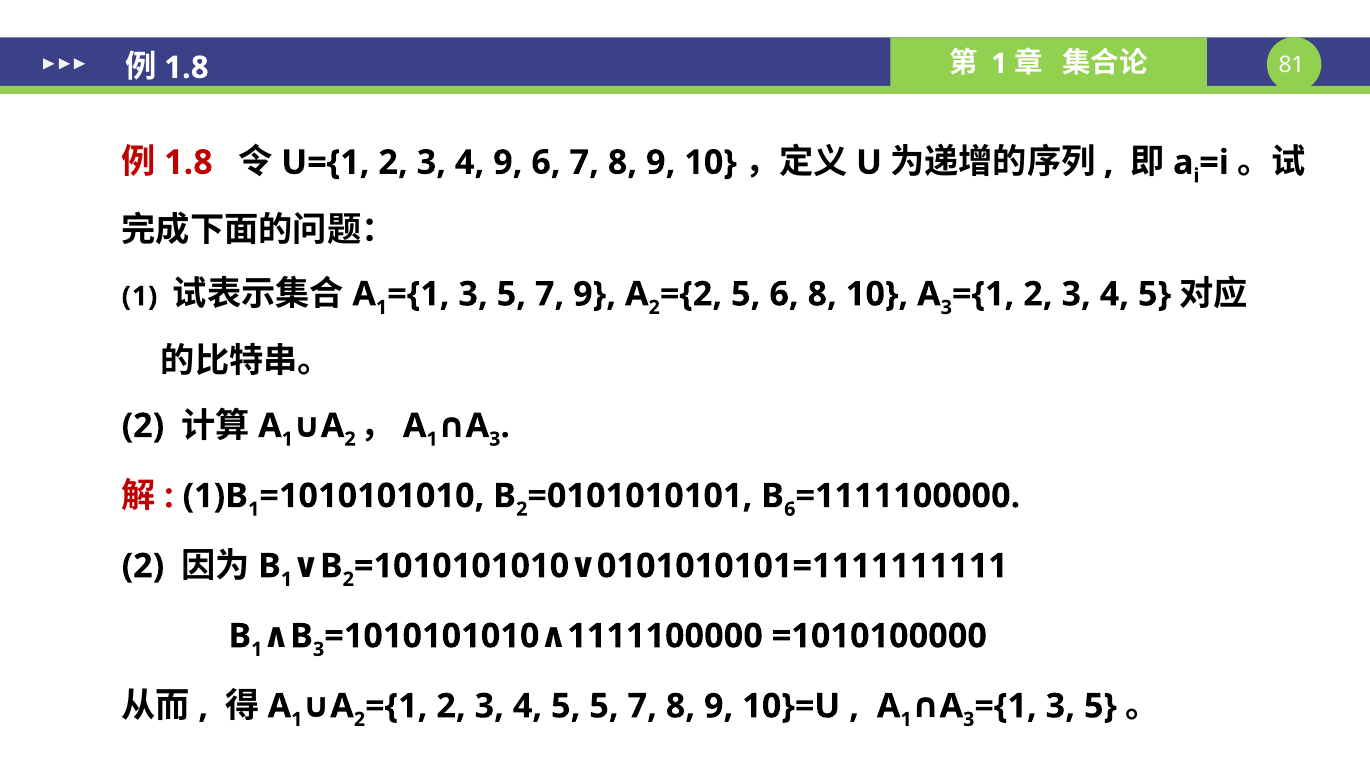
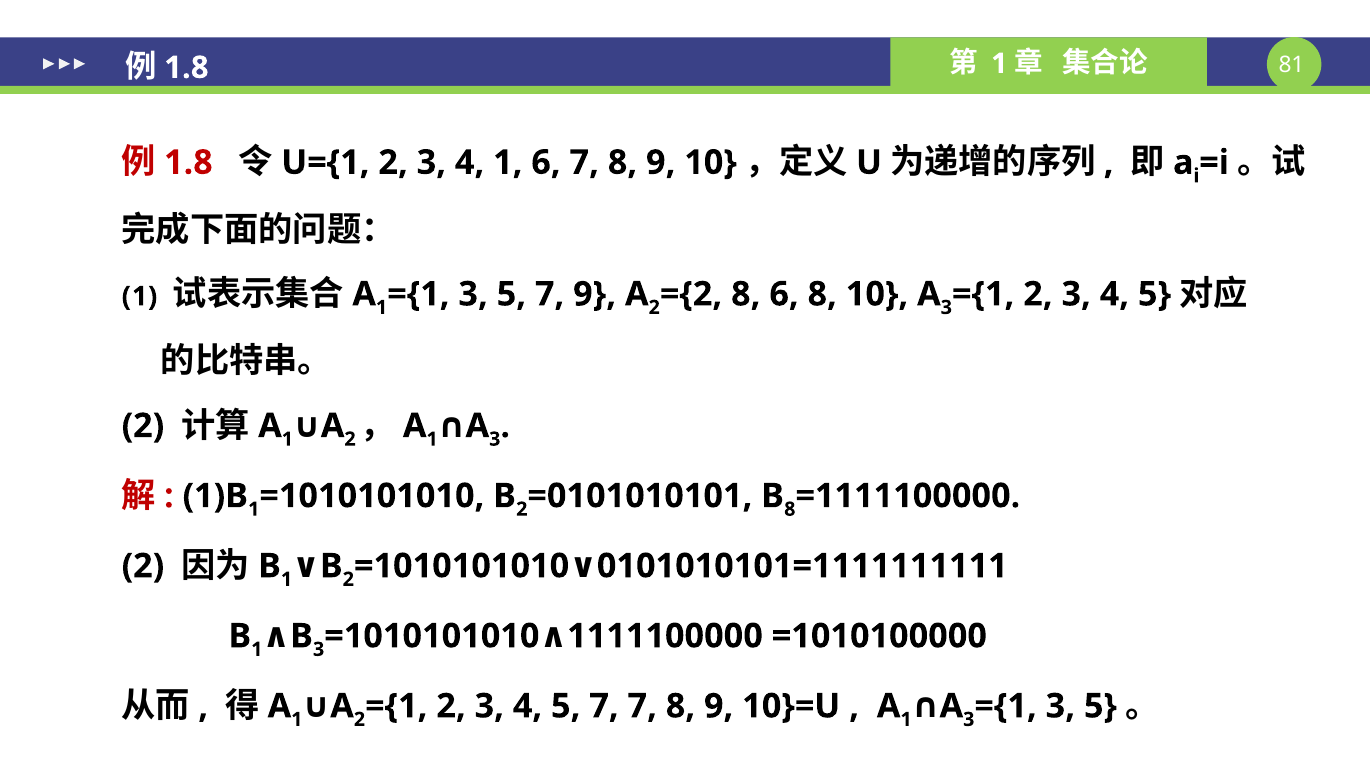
4 9: 9 -> 1
5 at (746, 294): 5 -> 8
6 at (790, 509): 6 -> 8
4 5 5: 5 -> 7
